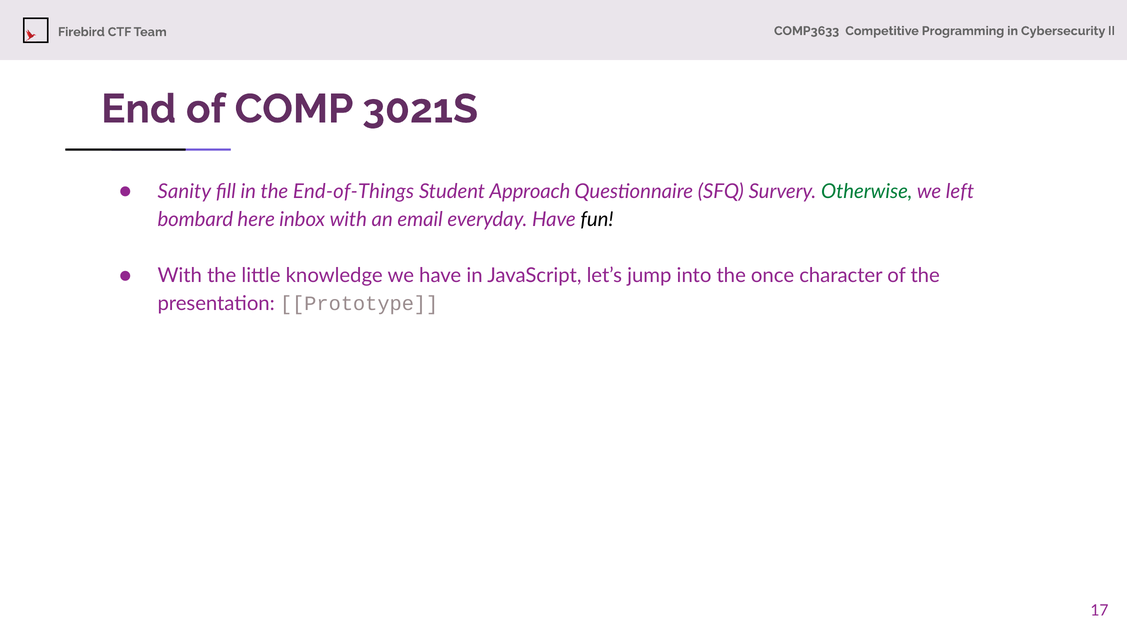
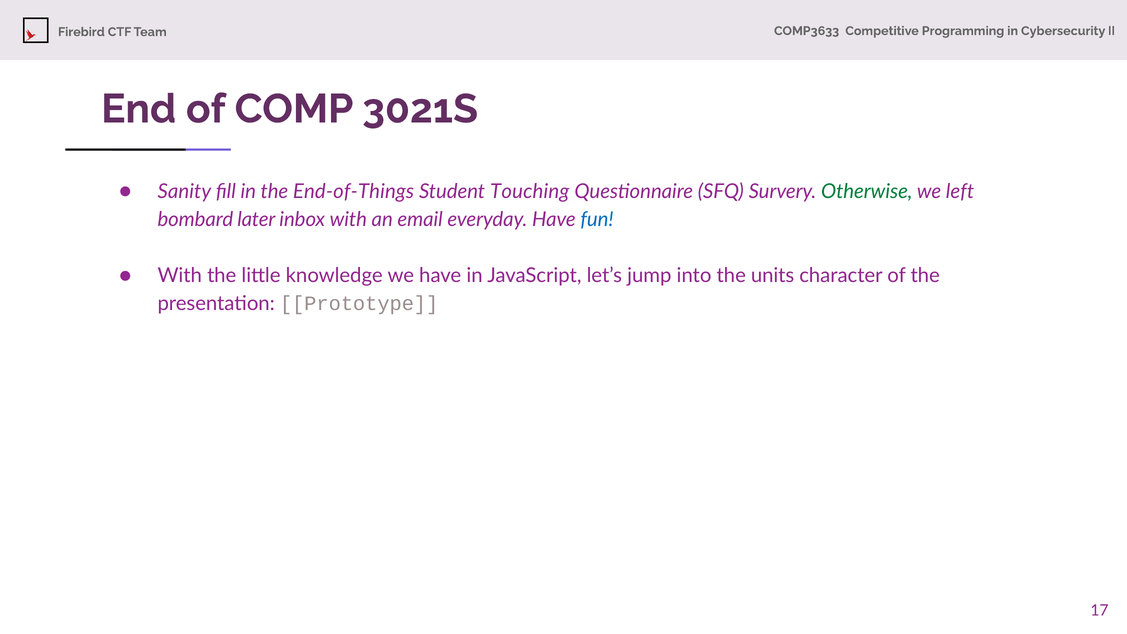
Approach: Approach -> Touching
here: here -> later
fun colour: black -> blue
once: once -> units
